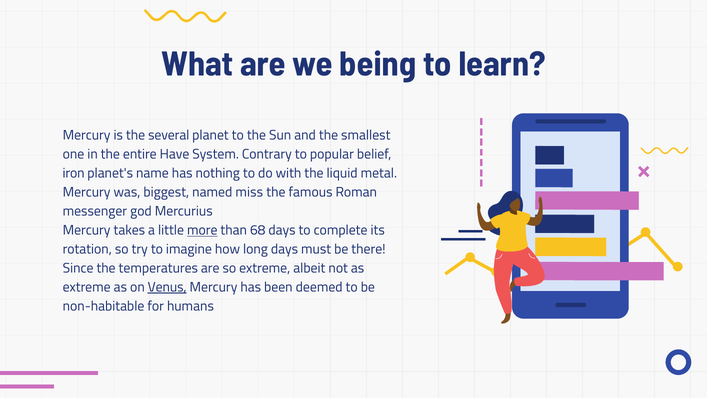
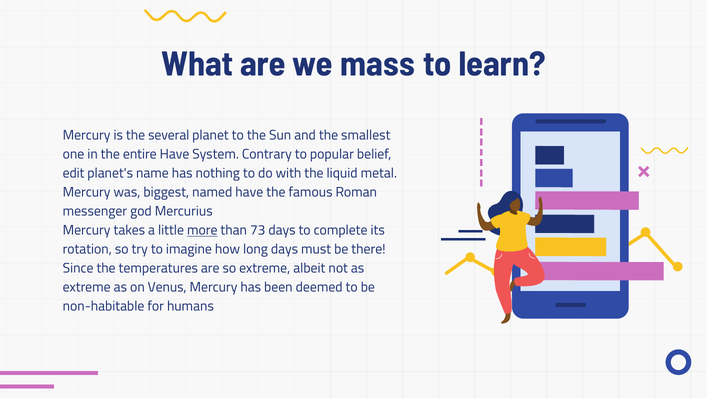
being: being -> mass
iron: iron -> edit
named miss: miss -> have
68: 68 -> 73
Venus underline: present -> none
